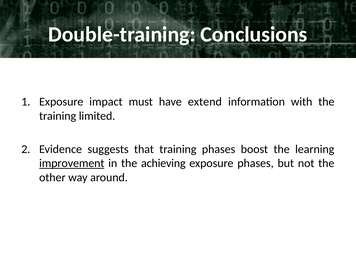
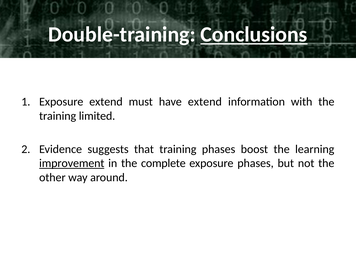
Conclusions underline: none -> present
Exposure impact: impact -> extend
achieving: achieving -> complete
